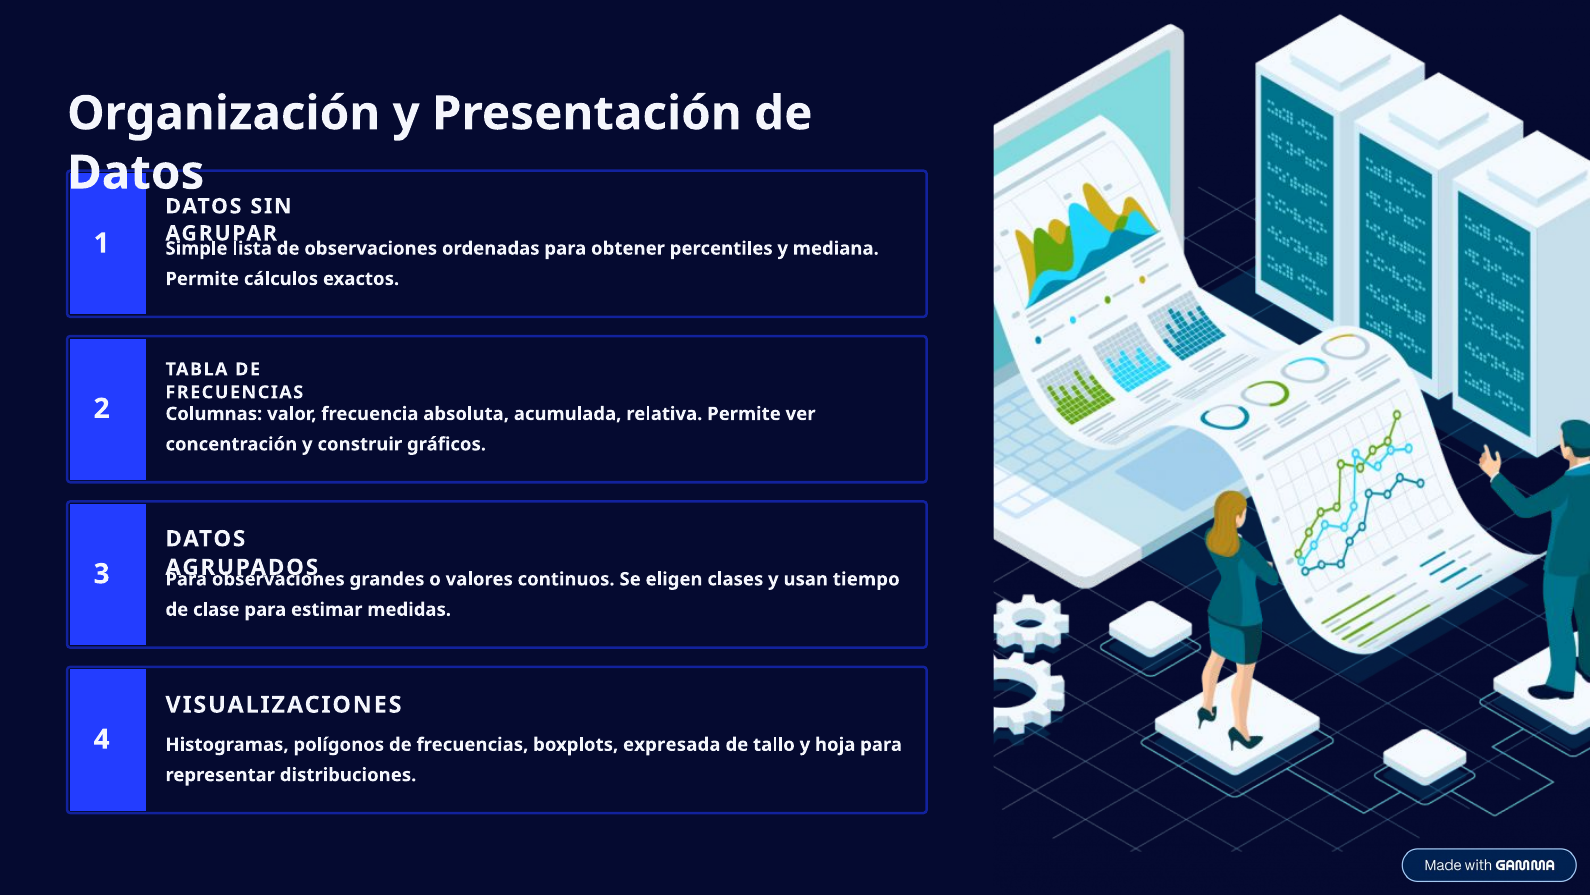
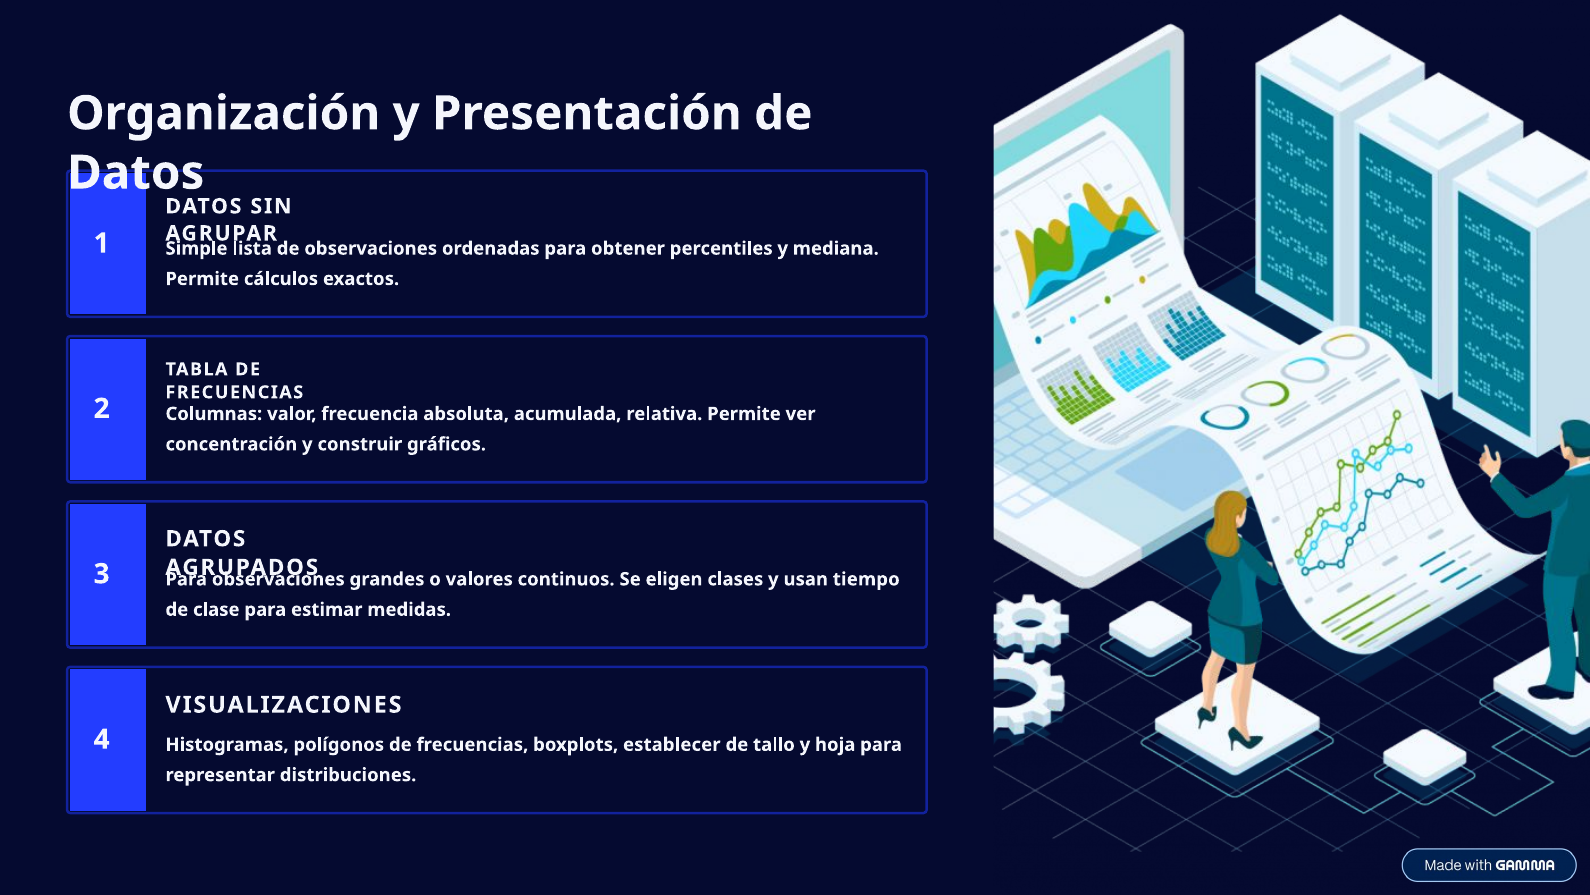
expresada: expresada -> establecer
